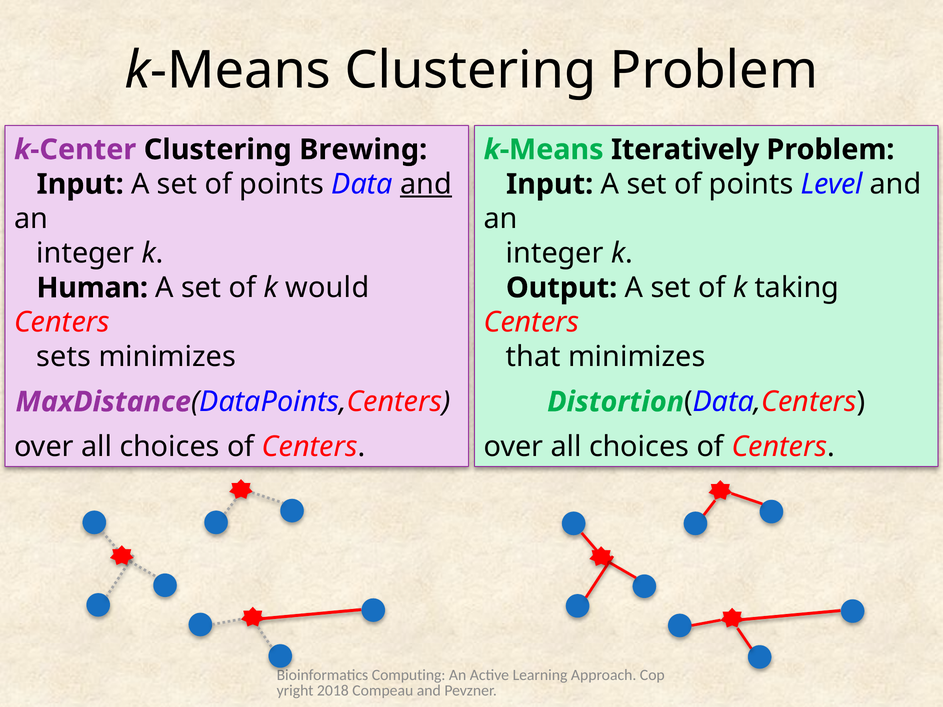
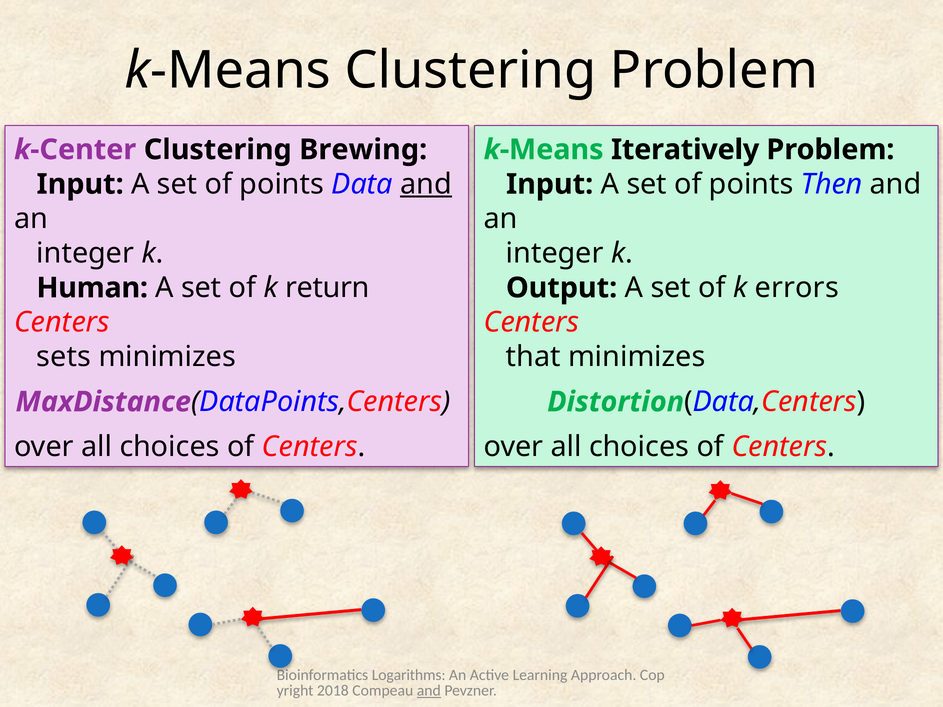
Level: Level -> Then
would: would -> return
taking: taking -> errors
Computing: Computing -> Logarithms
and at (429, 691) underline: none -> present
